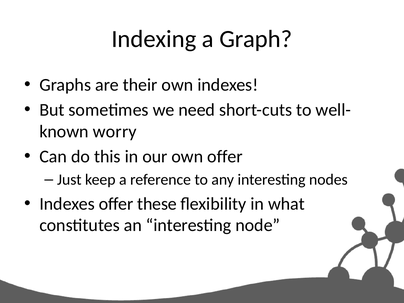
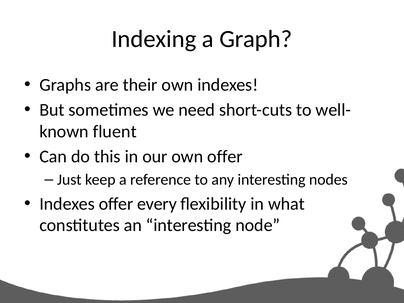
worry: worry -> fluent
these: these -> every
